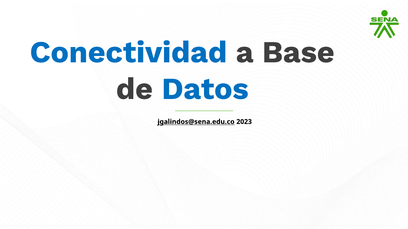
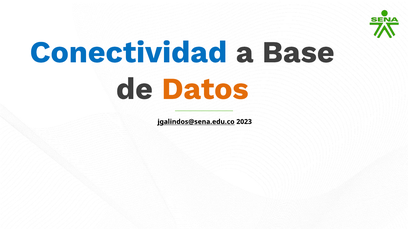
Datos colour: blue -> orange
